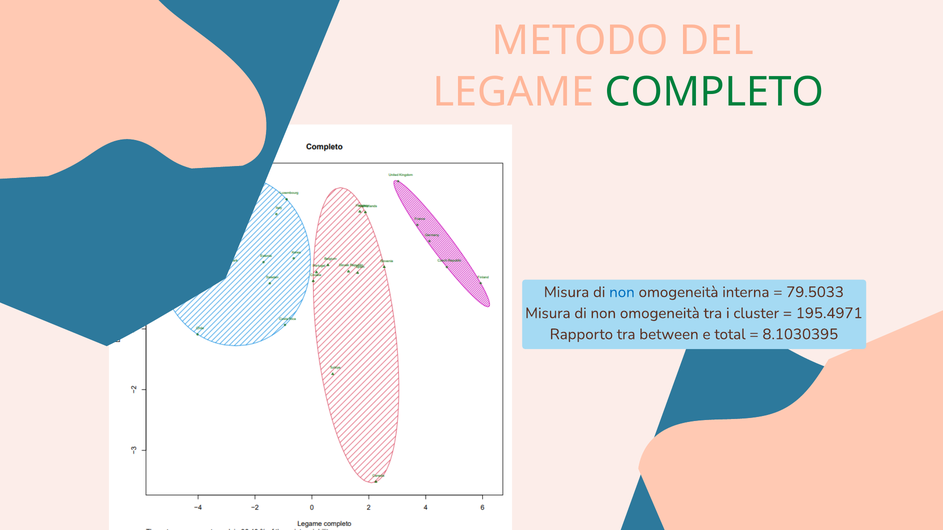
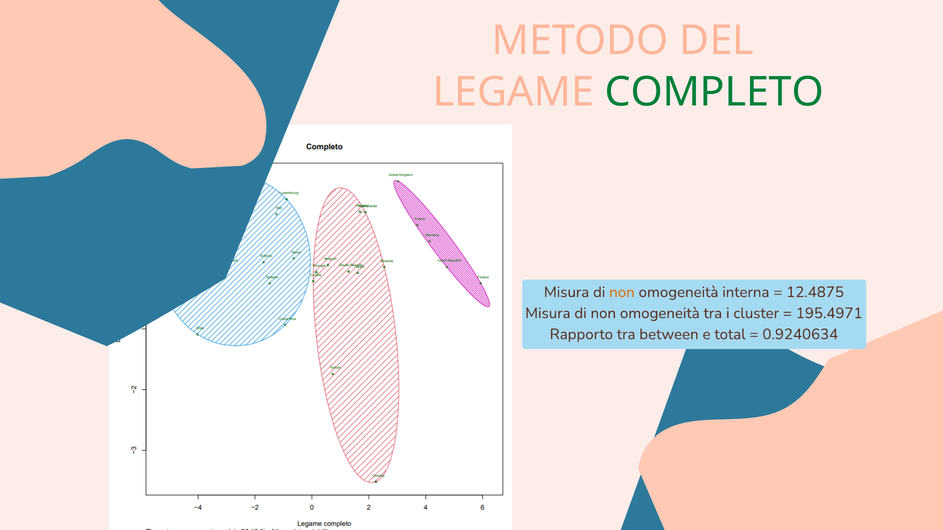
non at (622, 292) colour: blue -> orange
79.5033: 79.5033 -> 12.4875
8.1030395: 8.1030395 -> 0.9240634
